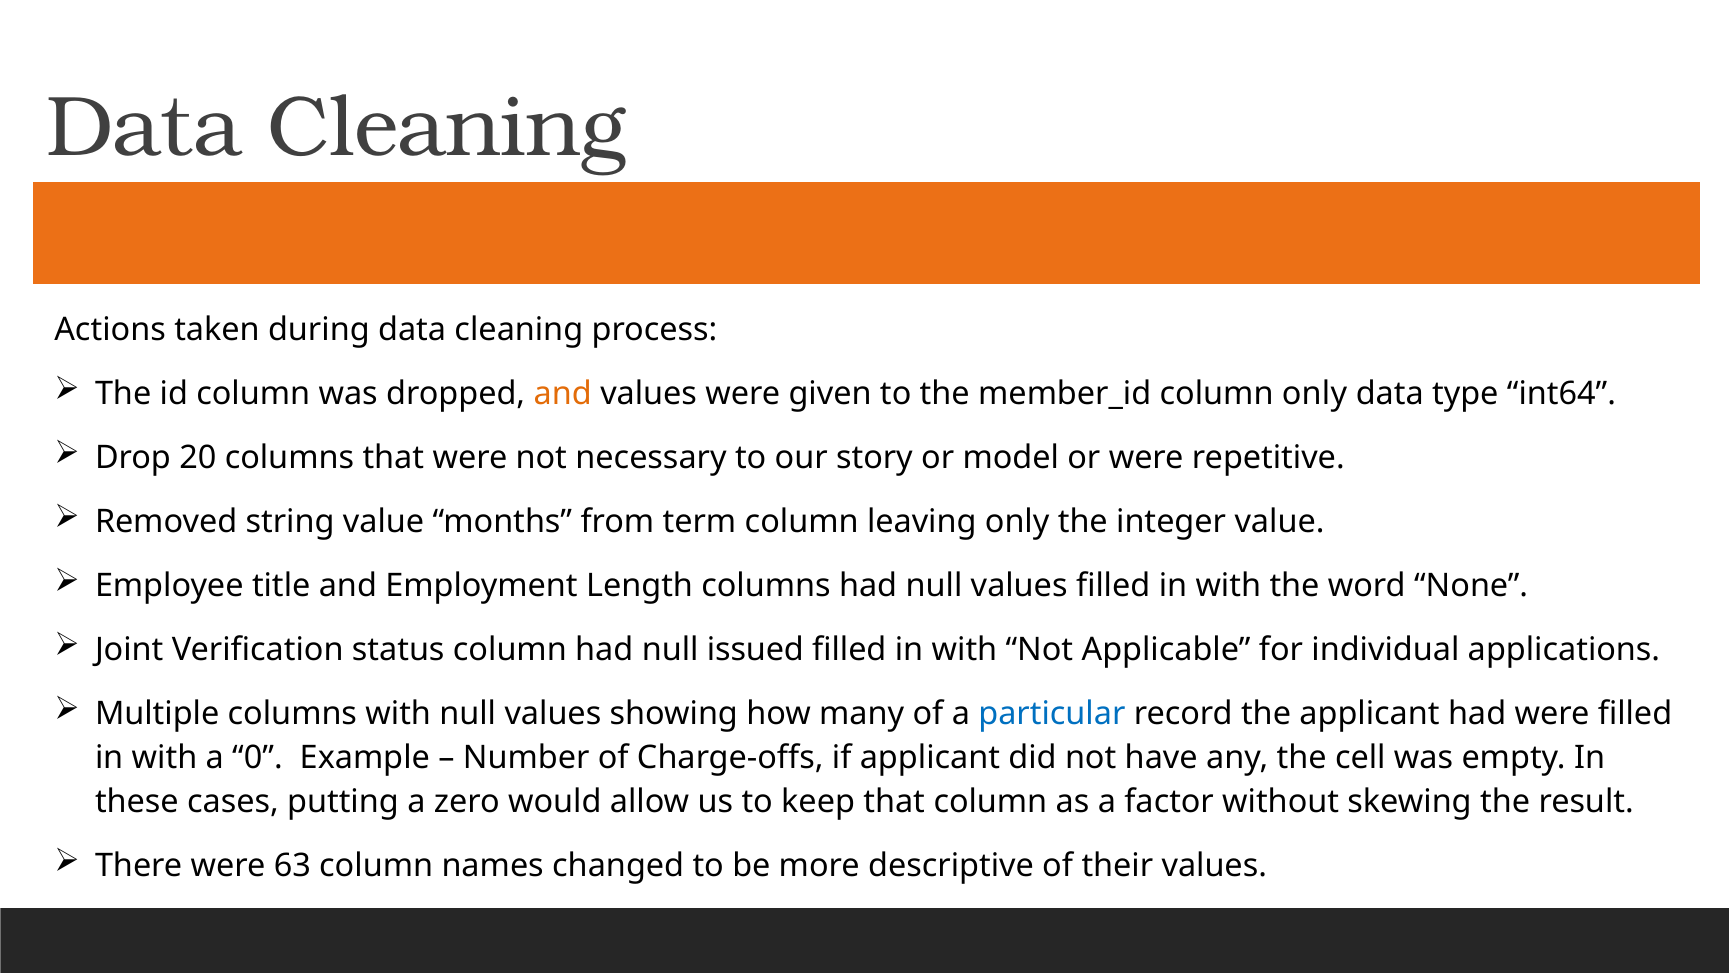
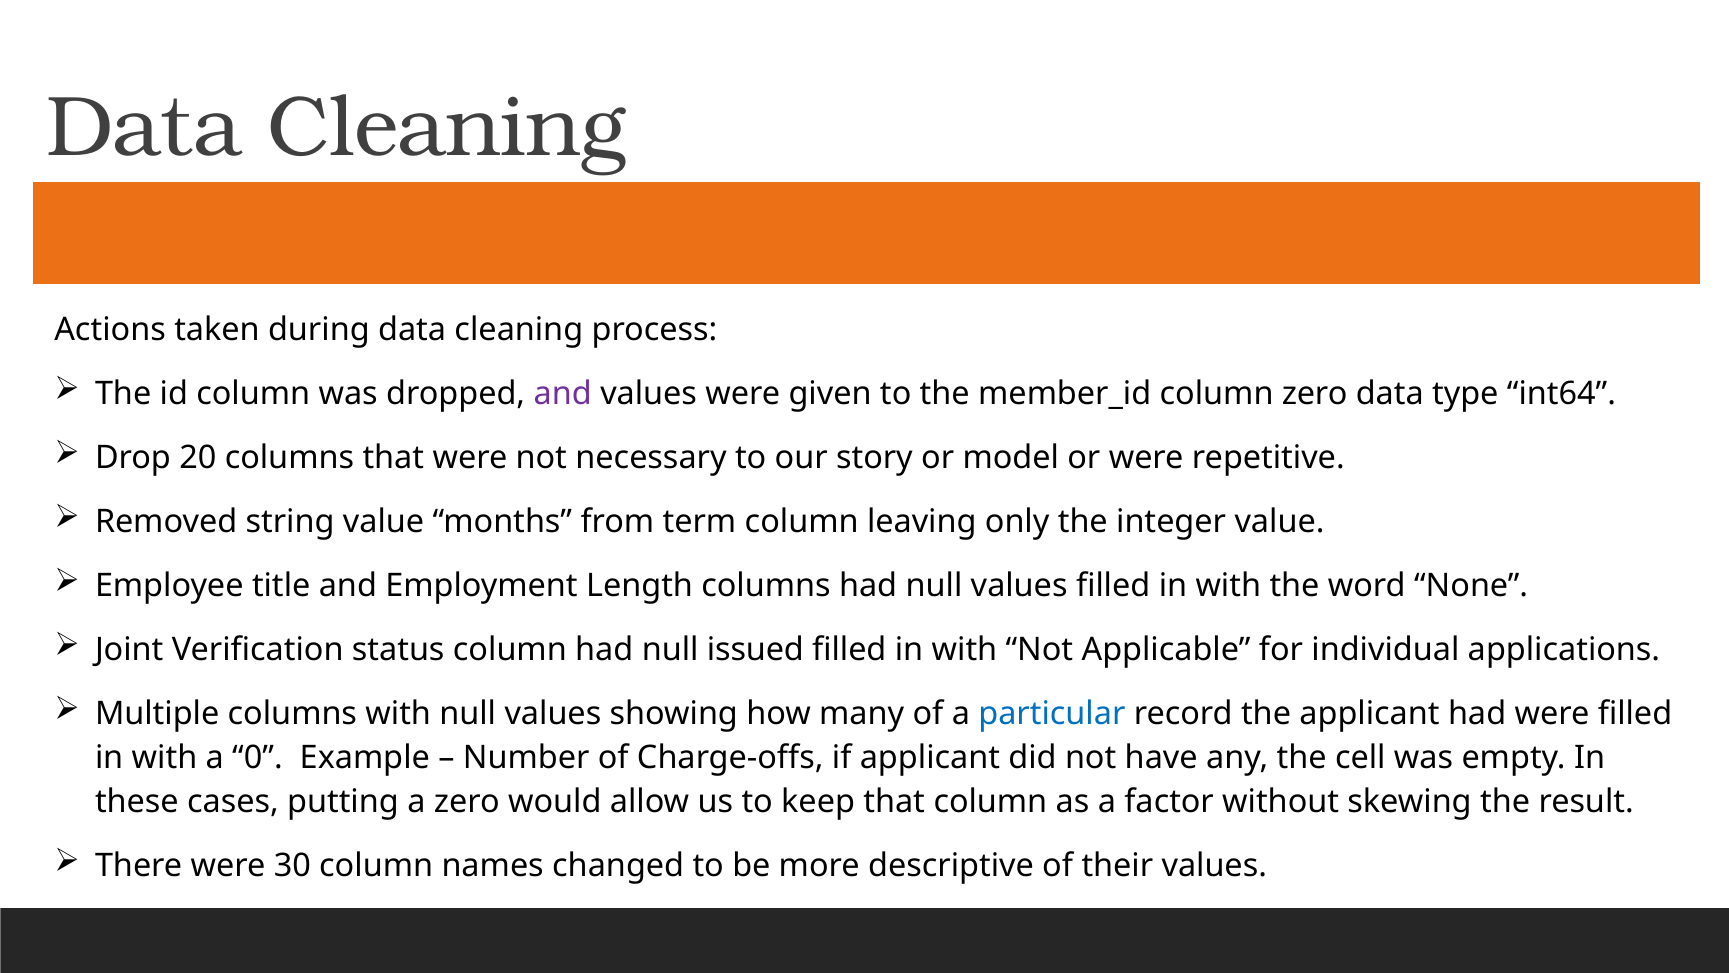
and at (563, 393) colour: orange -> purple
column only: only -> zero
63: 63 -> 30
